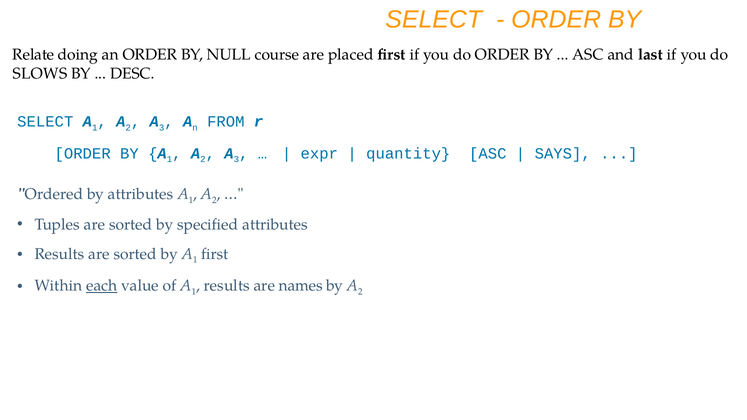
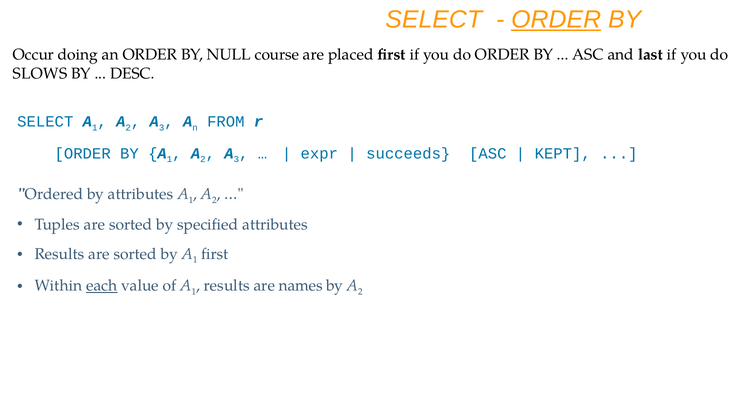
ORDER at (556, 19) underline: none -> present
Relate: Relate -> Occur
quantity: quantity -> succeeds
SAYS: SAYS -> KEPT
